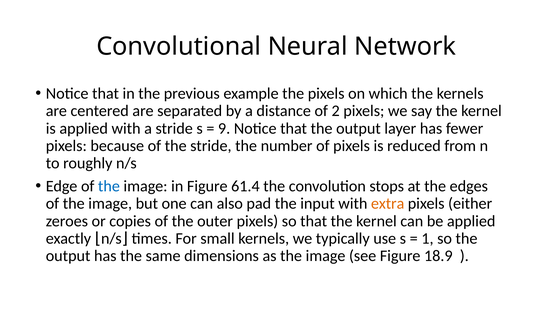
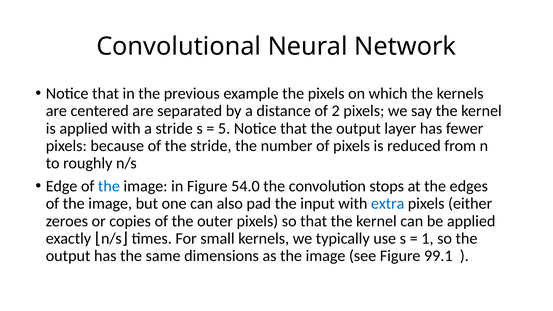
9: 9 -> 5
61.4: 61.4 -> 54.0
extra colour: orange -> blue
18.9: 18.9 -> 99.1
